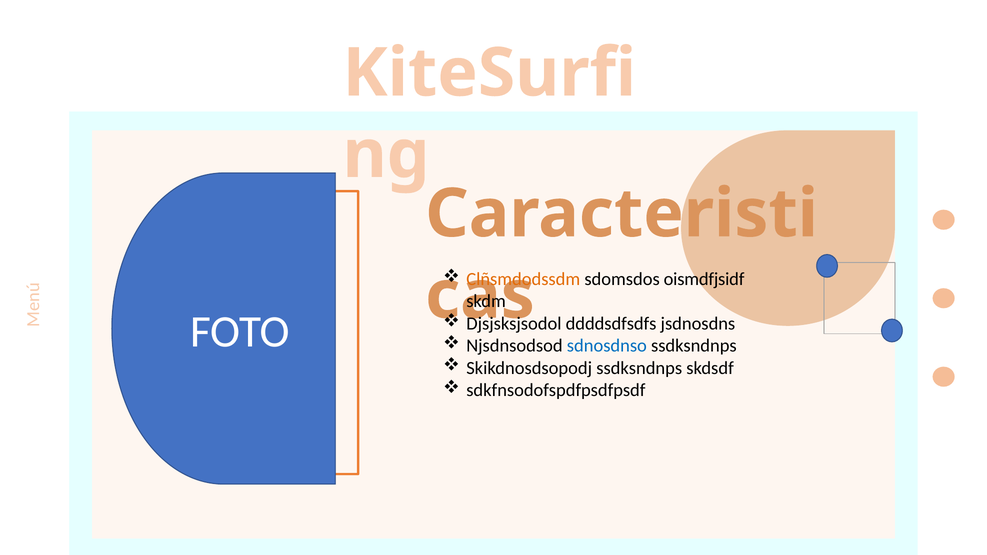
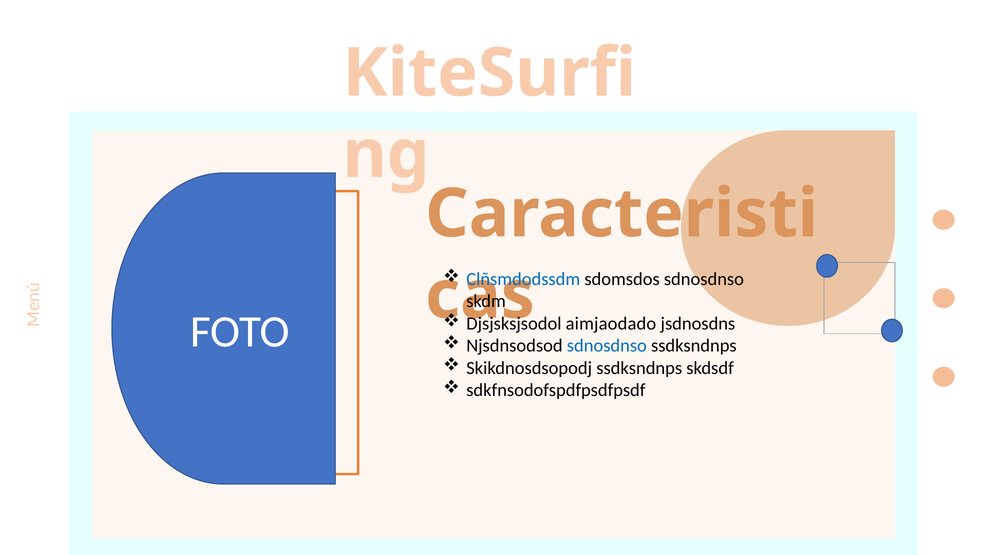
Clñsmdodssdm colour: orange -> blue
sdomsdos oismdfjsidf: oismdfjsidf -> sdnosdnso
ddddsdfsdfs: ddddsdfsdfs -> aimjaodado
